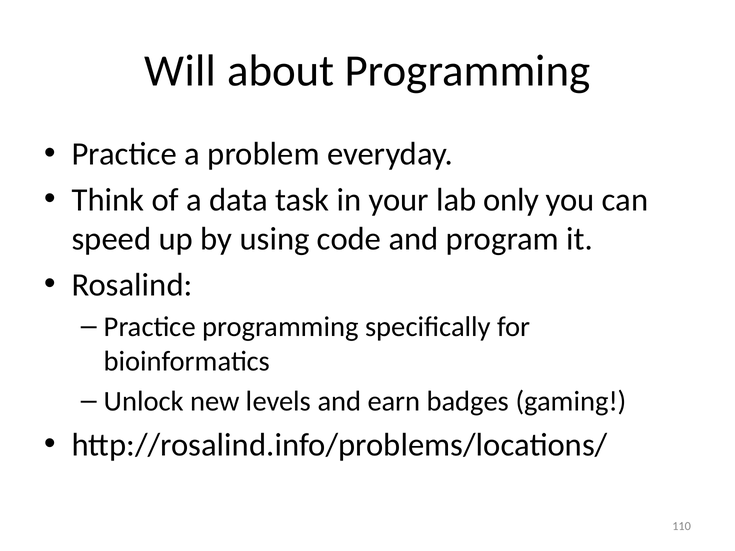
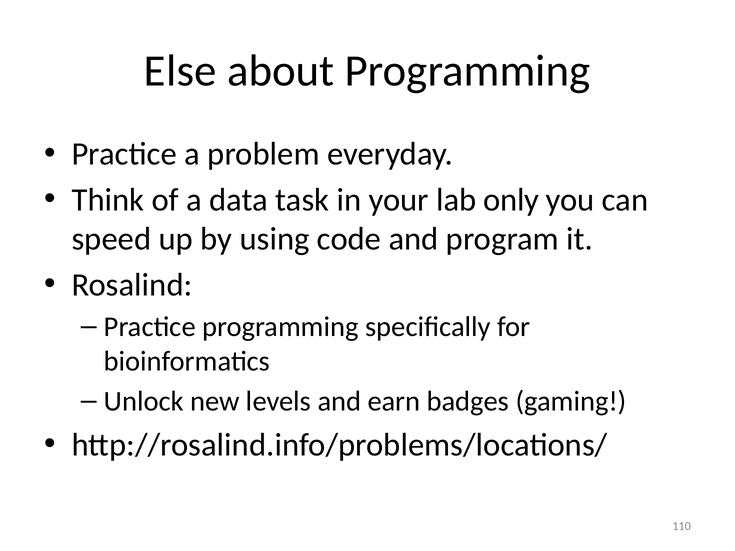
Will: Will -> Else
